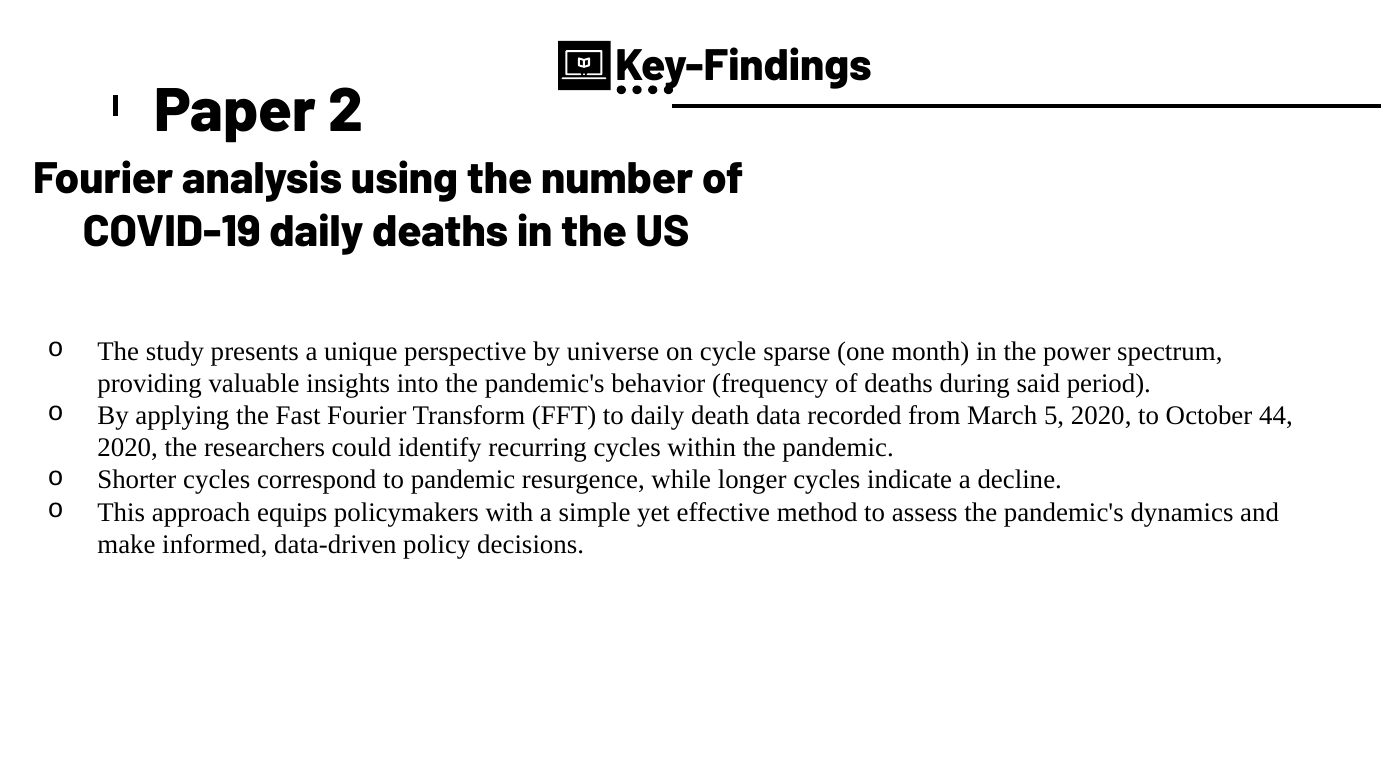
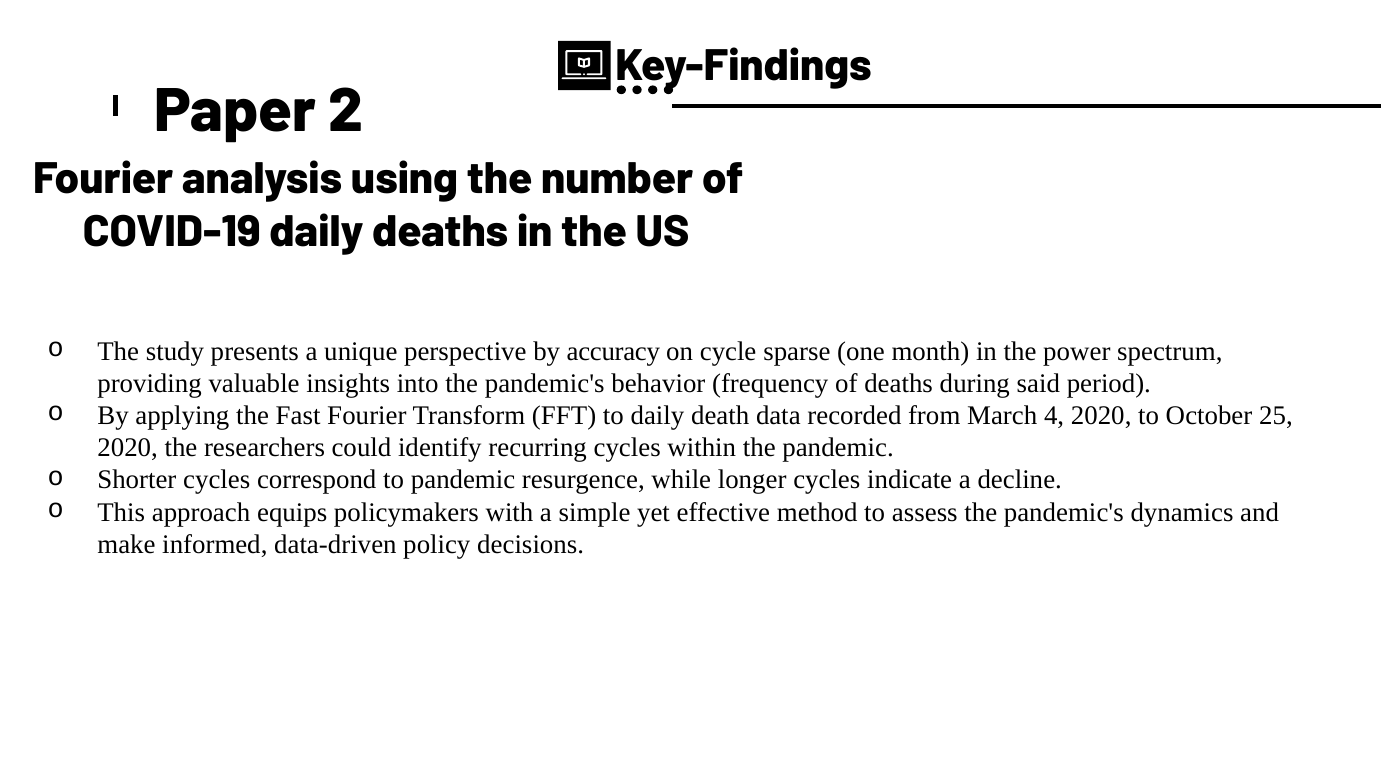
universe: universe -> accuracy
5: 5 -> 4
44: 44 -> 25
